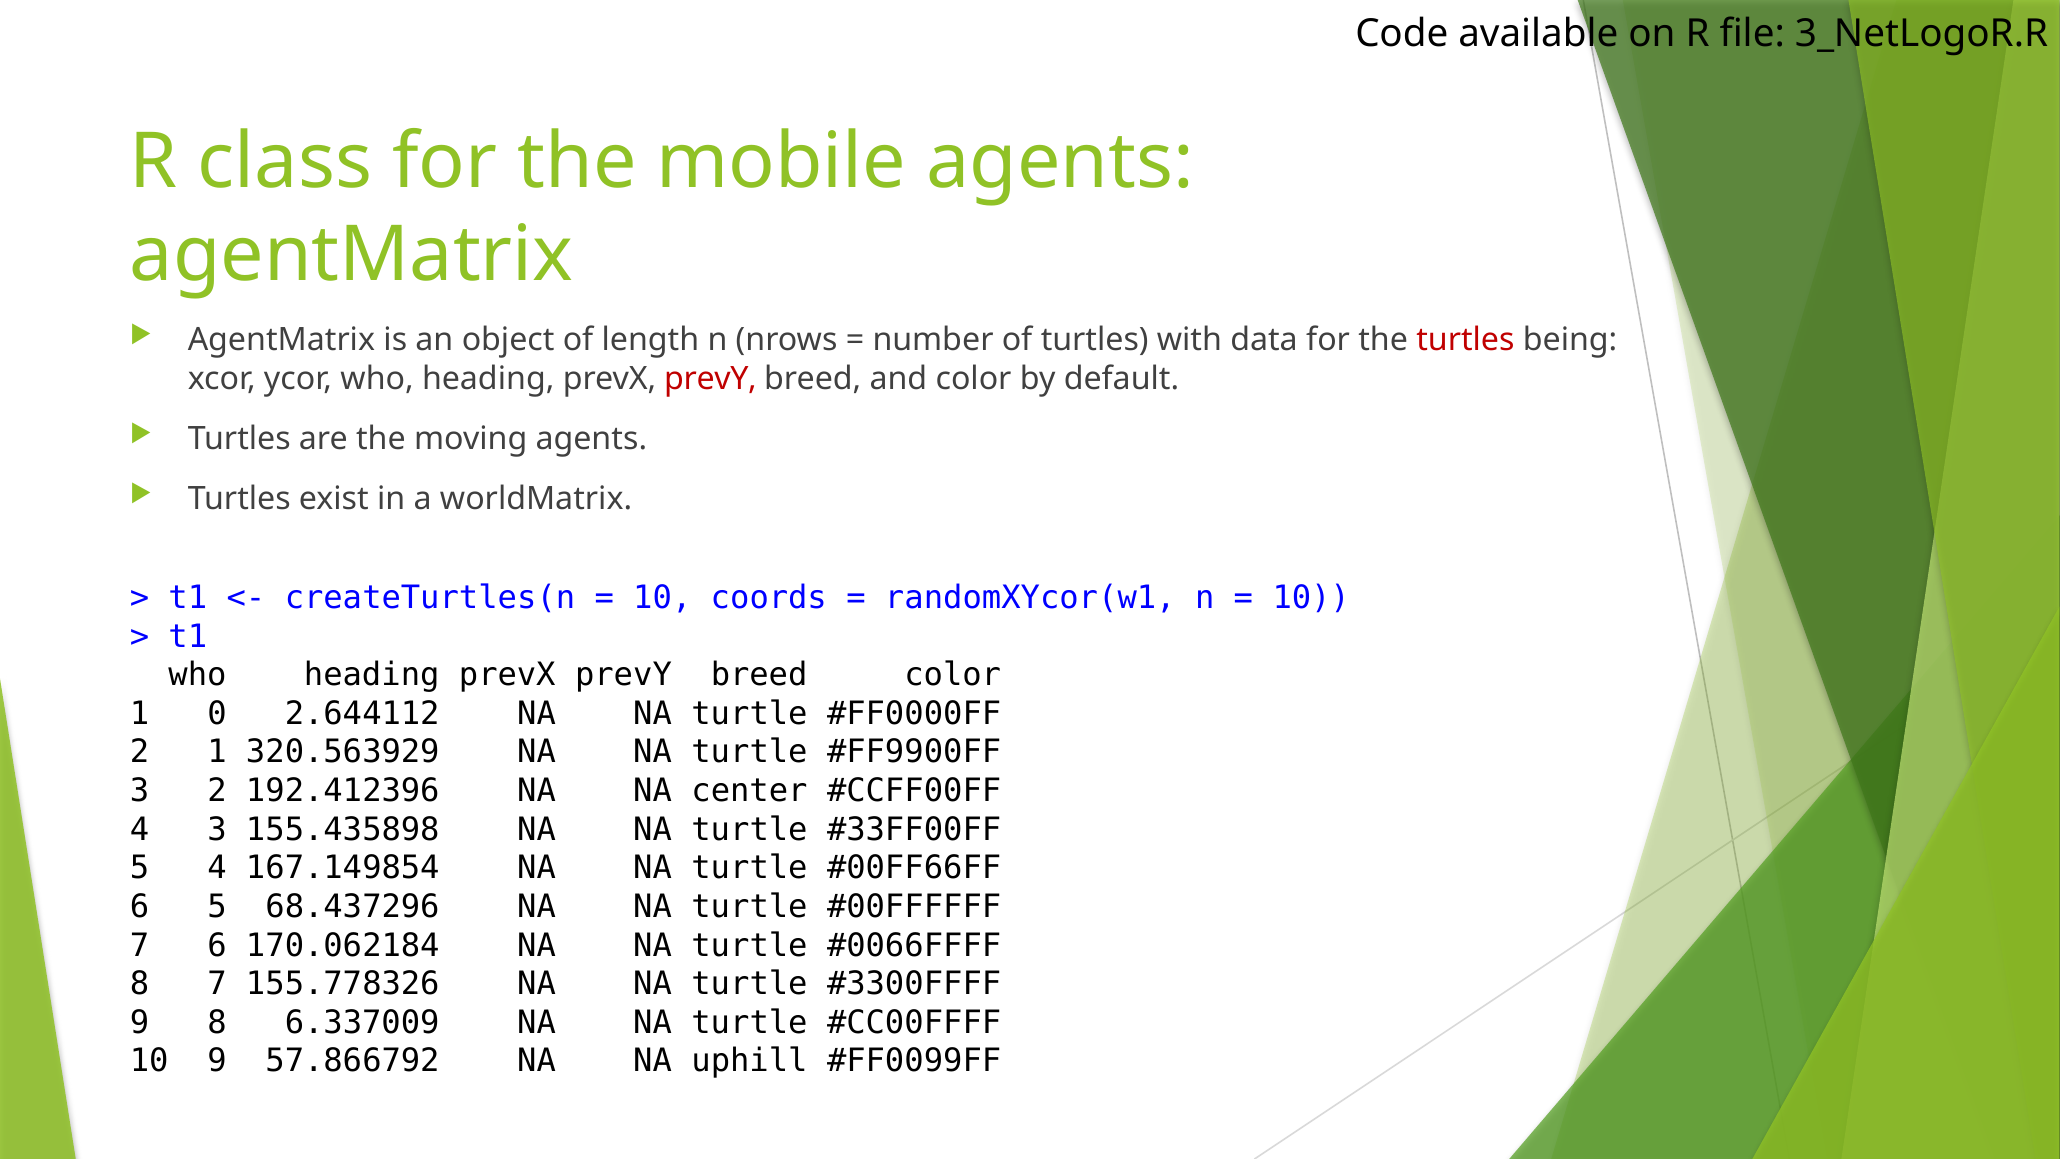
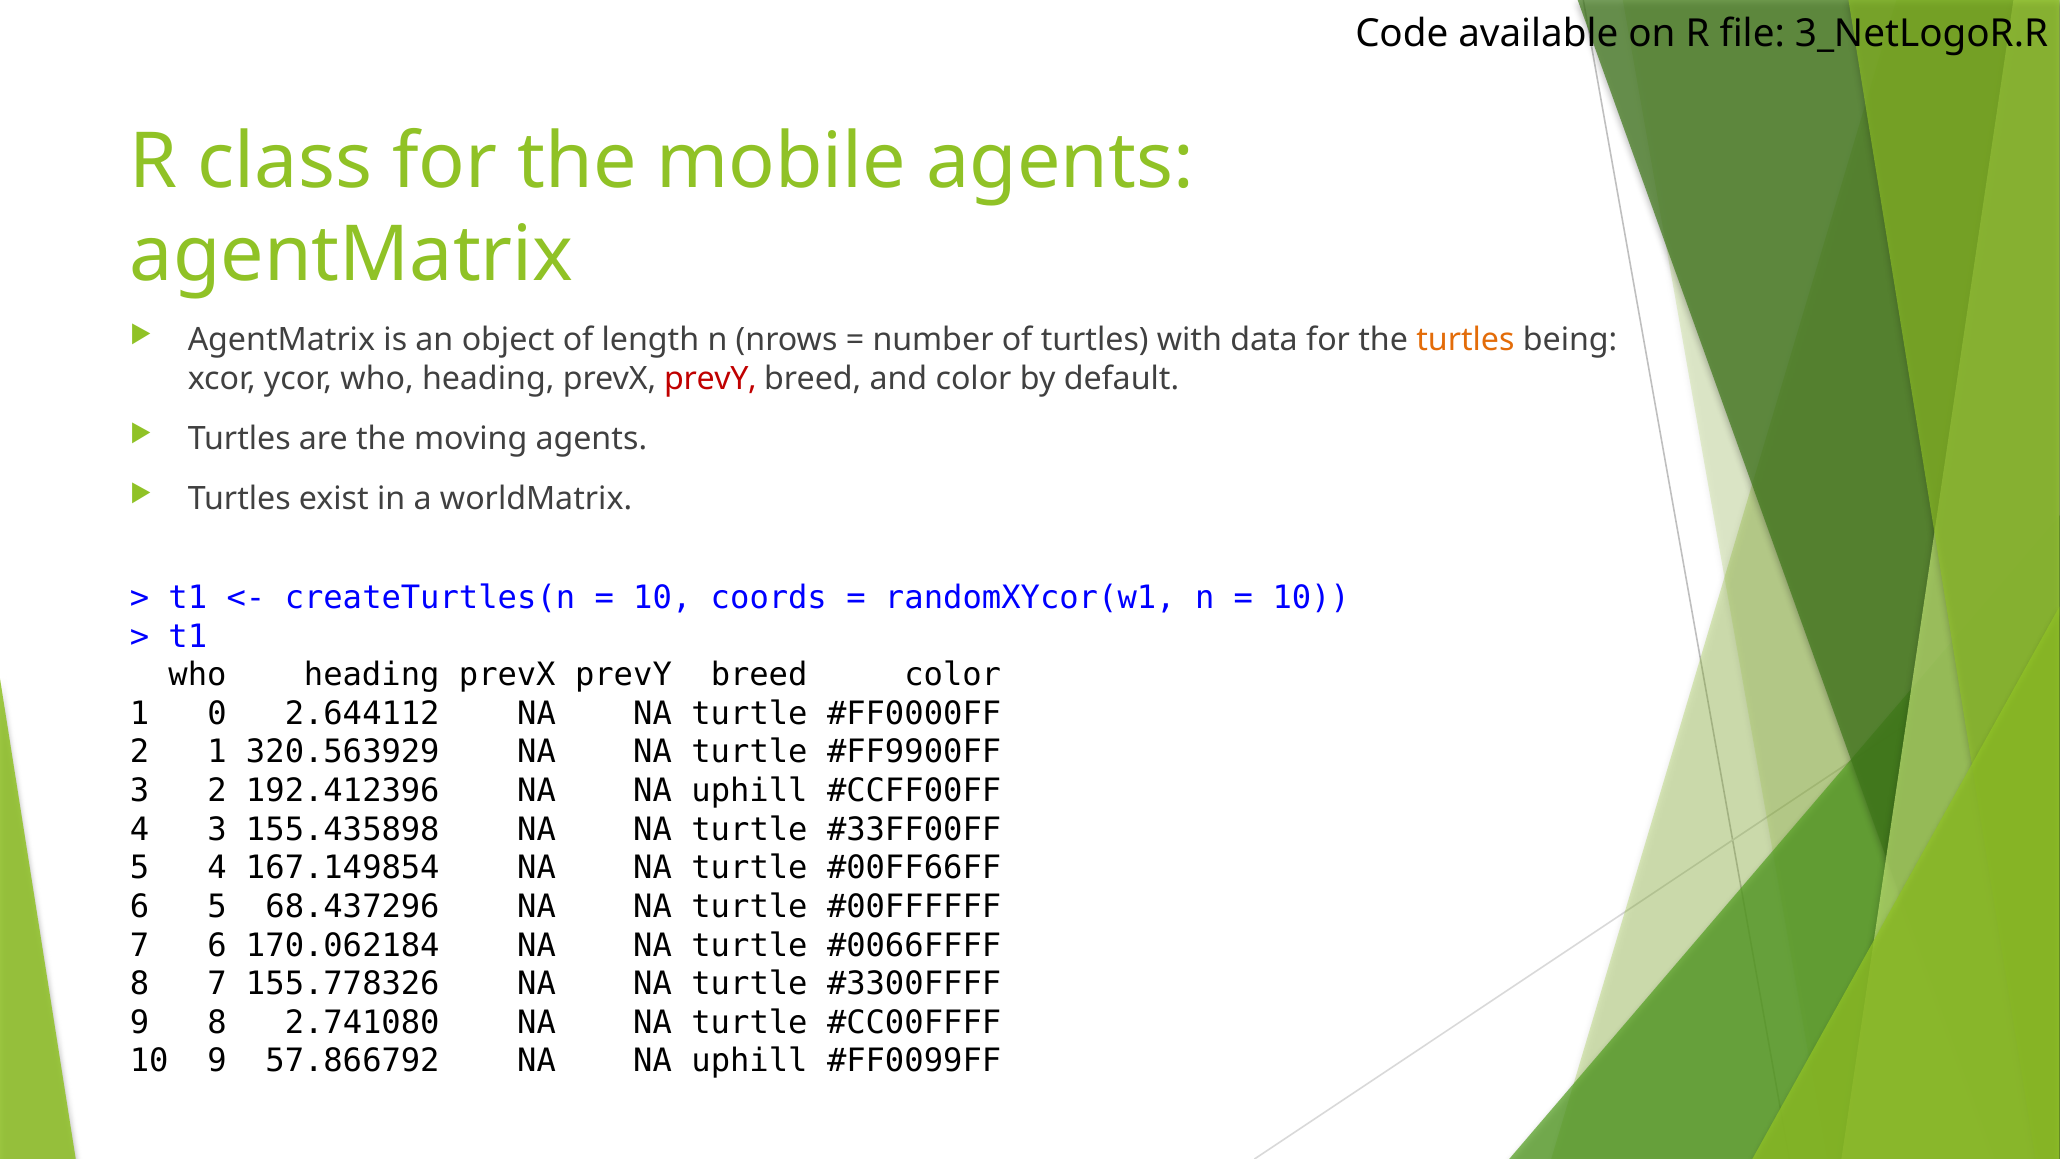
turtles at (1465, 340) colour: red -> orange
192.412396 NA NA center: center -> uphill
6.337009: 6.337009 -> 2.741080
